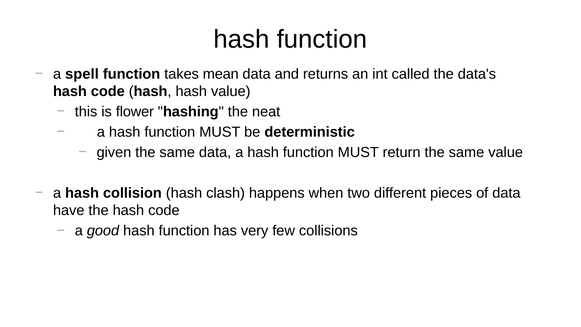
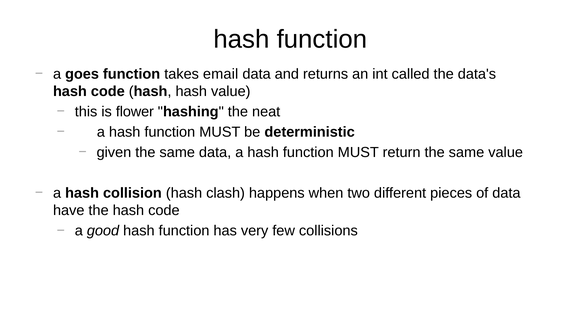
spell: spell -> goes
mean: mean -> email
